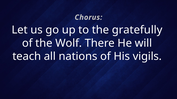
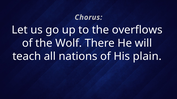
gratefully: gratefully -> overflows
vigils: vigils -> plain
